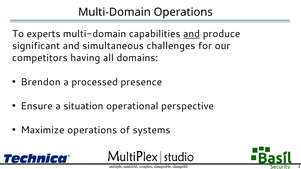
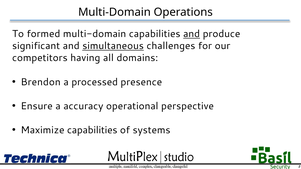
experts: experts -> formed
simultaneous underline: none -> present
situation: situation -> accuracy
Maximize operations: operations -> capabilities
